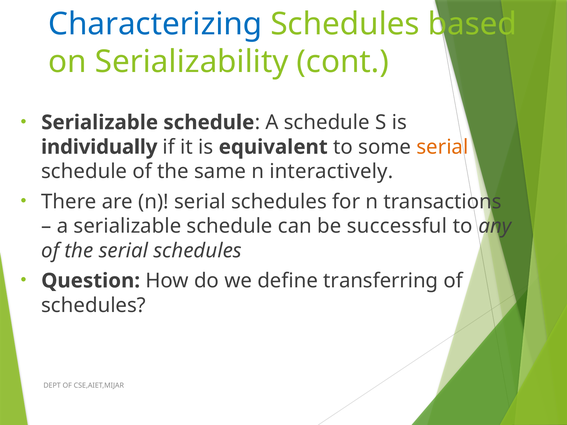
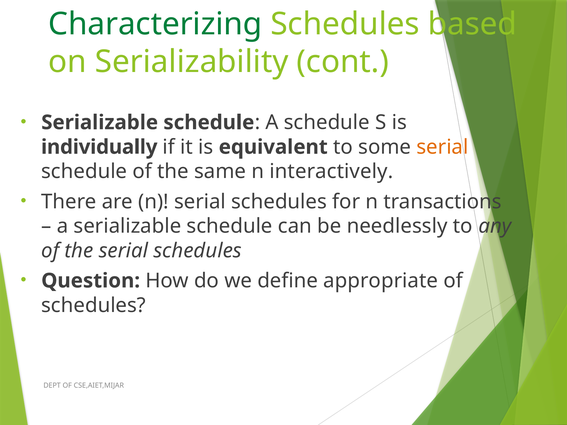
Characterizing colour: blue -> green
successful: successful -> needlessly
transferring: transferring -> appropriate
